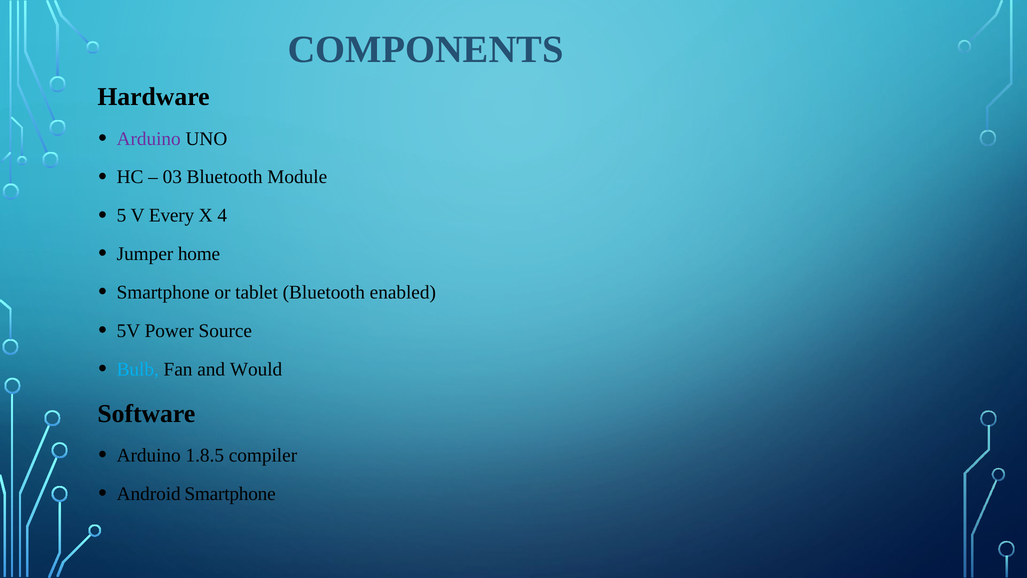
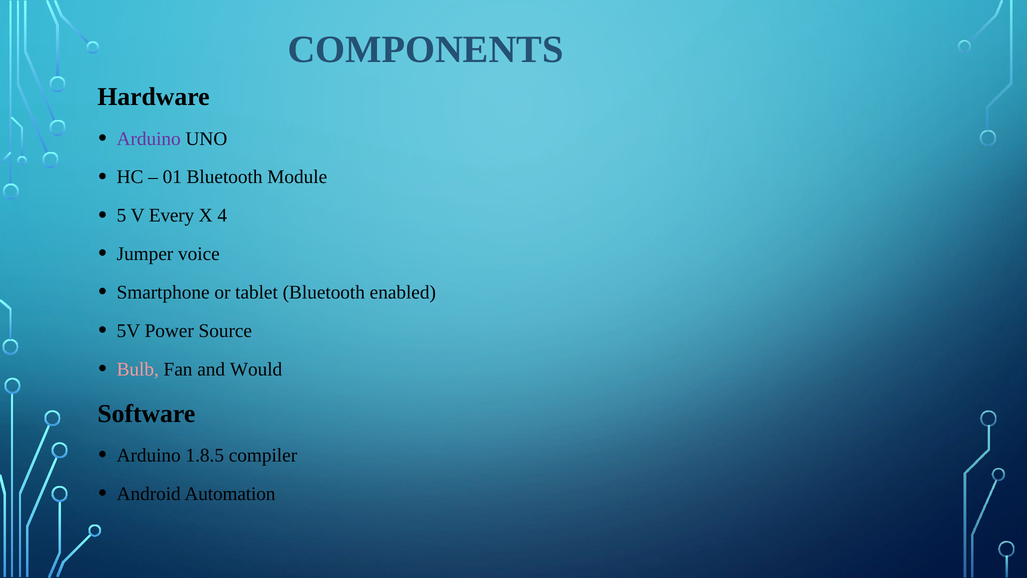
03: 03 -> 01
home: home -> voice
Bulb colour: light blue -> pink
Android Smartphone: Smartphone -> Automation
